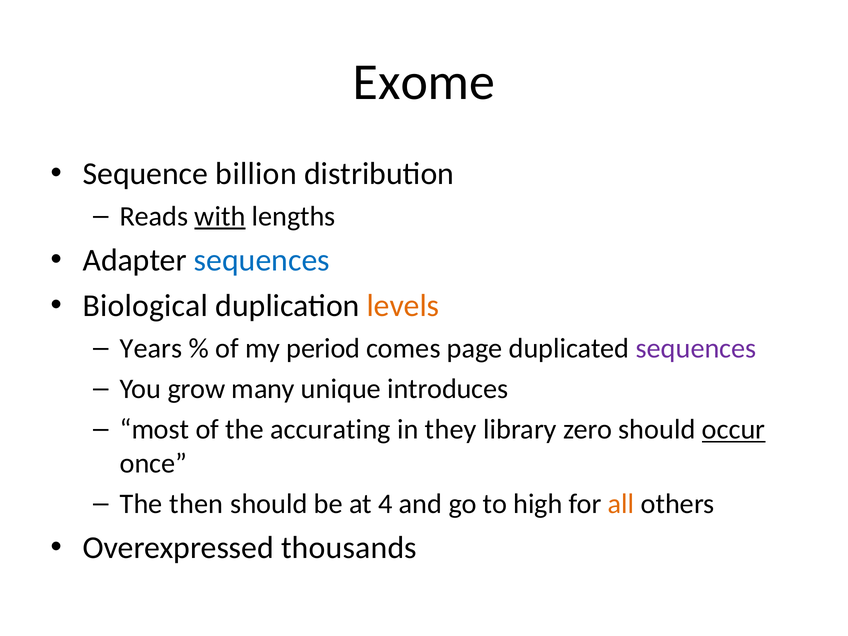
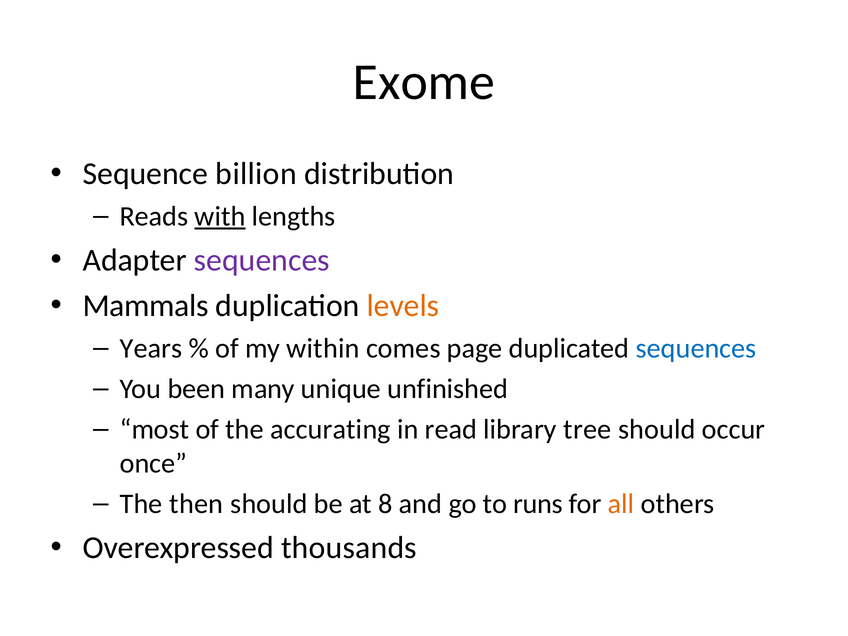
sequences at (262, 260) colour: blue -> purple
Biological: Biological -> Mammals
period: period -> within
sequences at (696, 348) colour: purple -> blue
grow: grow -> been
introduces: introduces -> unfinished
they: they -> read
zero: zero -> tree
occur underline: present -> none
4: 4 -> 8
high: high -> runs
